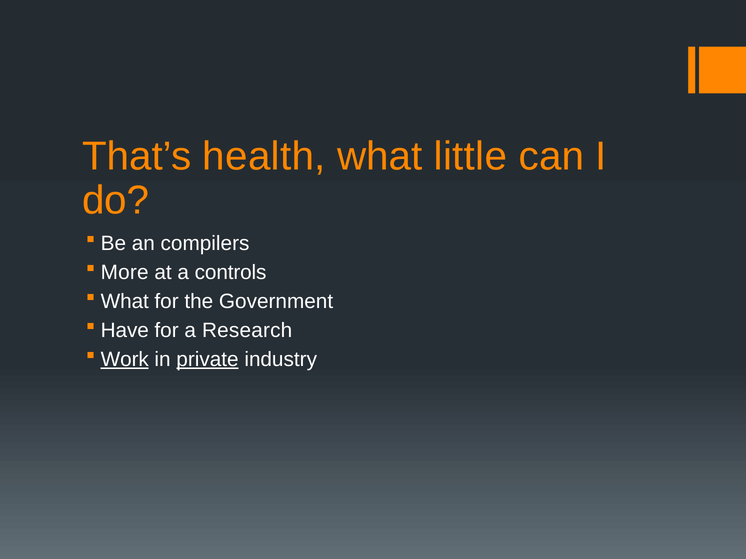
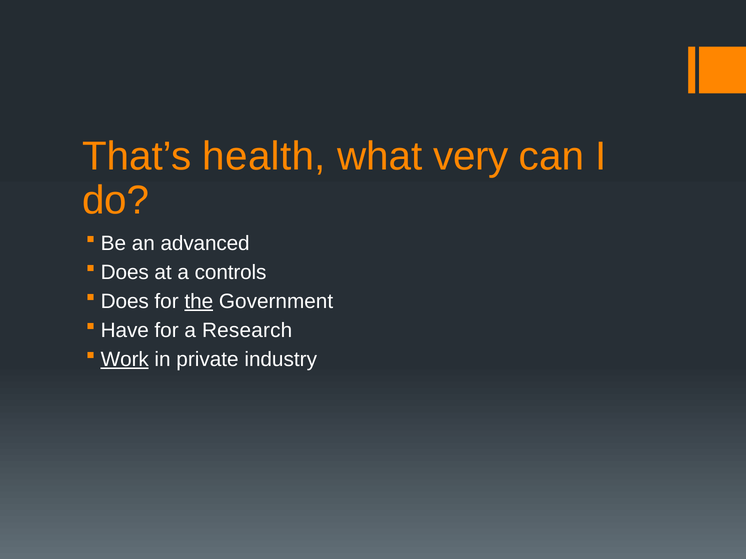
little: little -> very
compilers: compilers -> advanced
More at (125, 273): More -> Does
What at (125, 302): What -> Does
the underline: none -> present
private underline: present -> none
